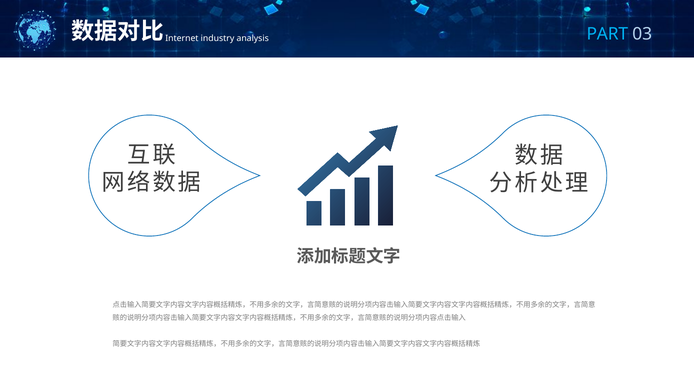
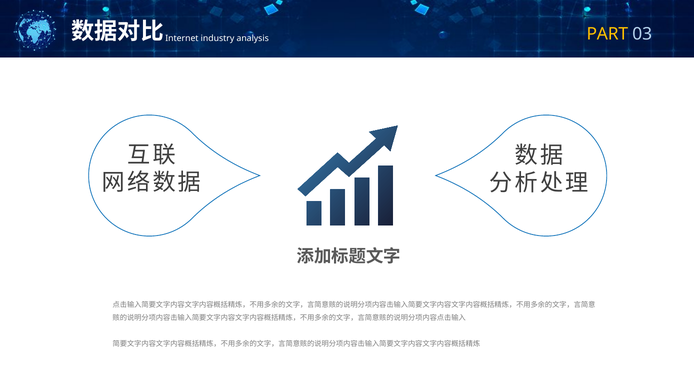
PART colour: light blue -> yellow
